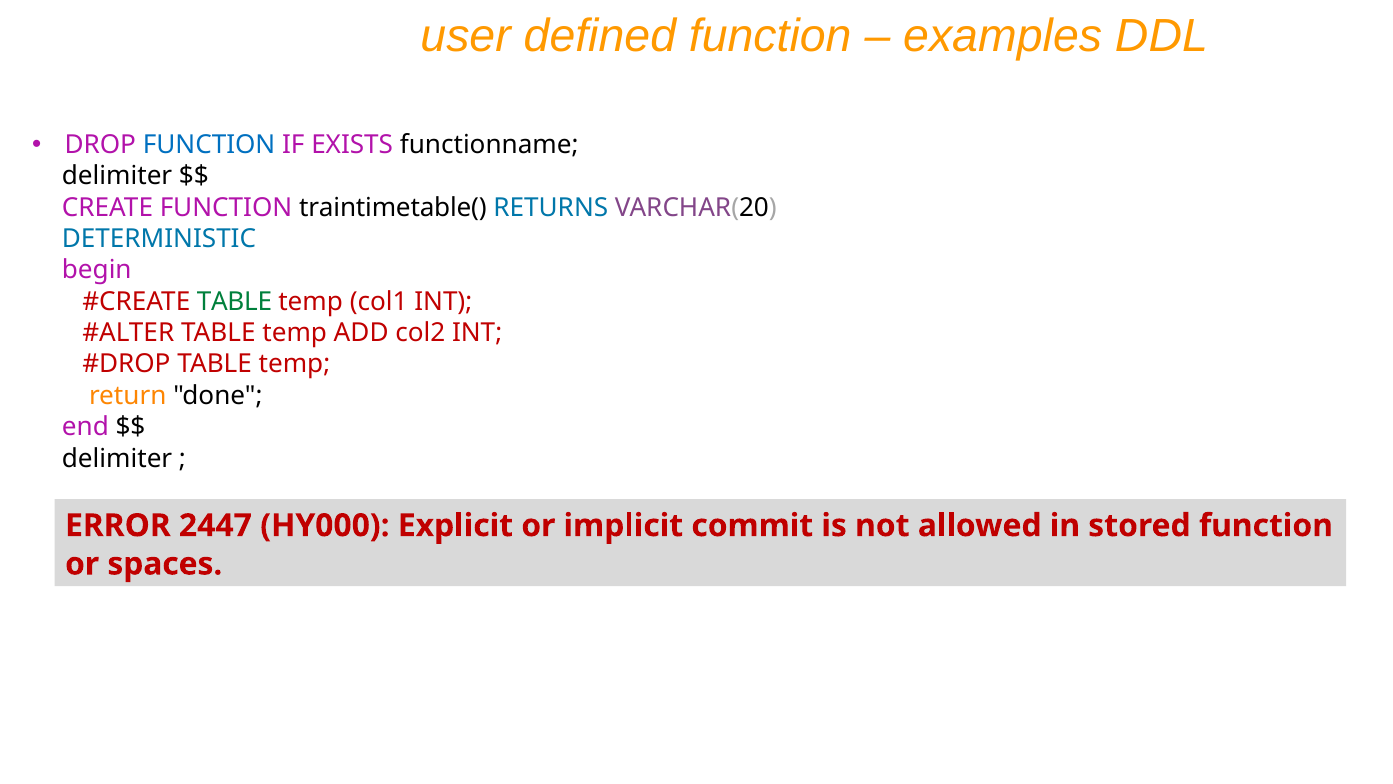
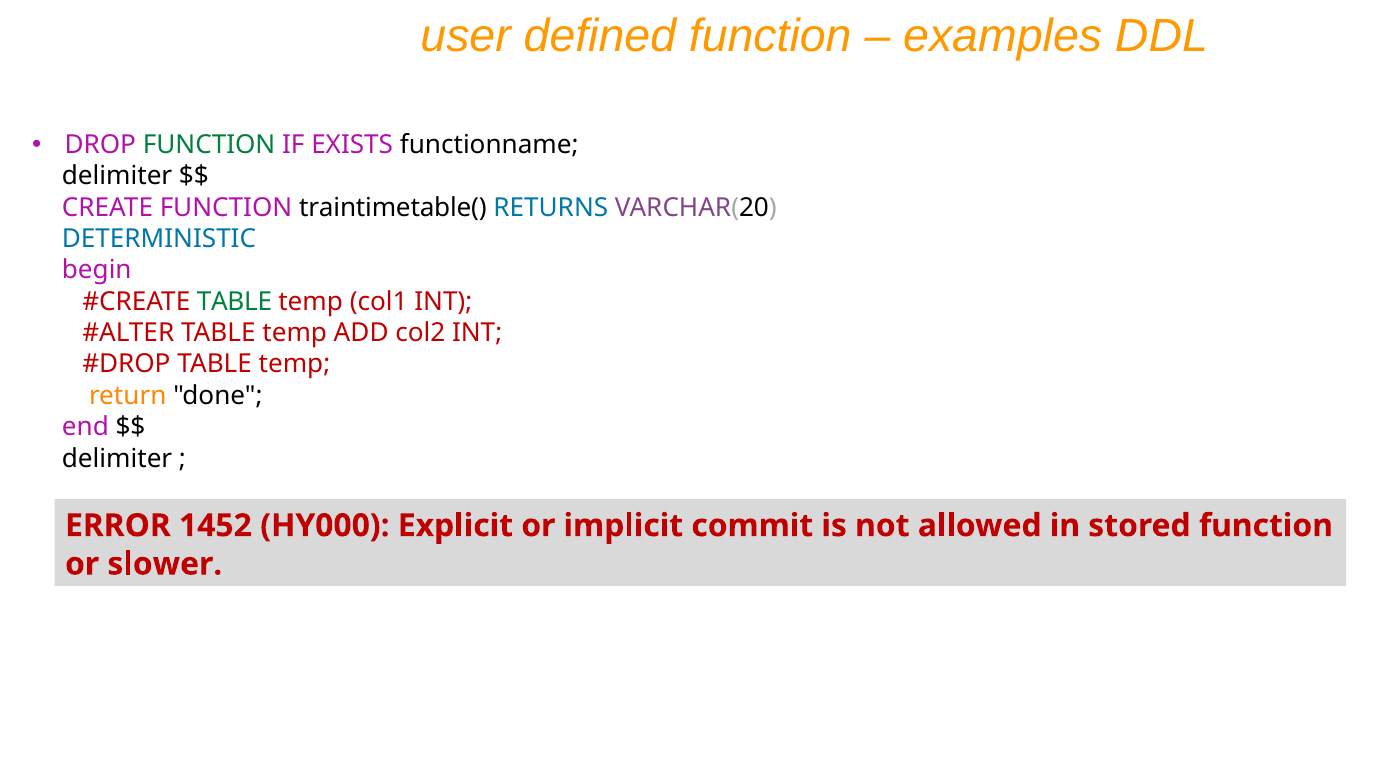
FUNCTION at (209, 145) colour: blue -> green
2447: 2447 -> 1452
spaces: spaces -> slower
